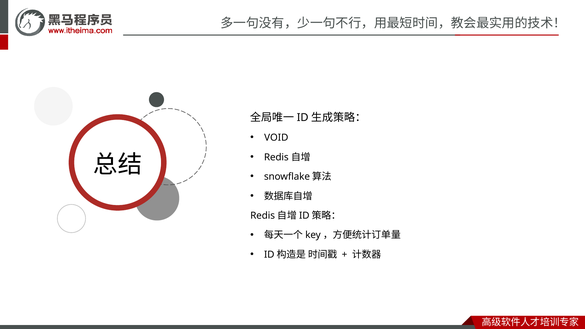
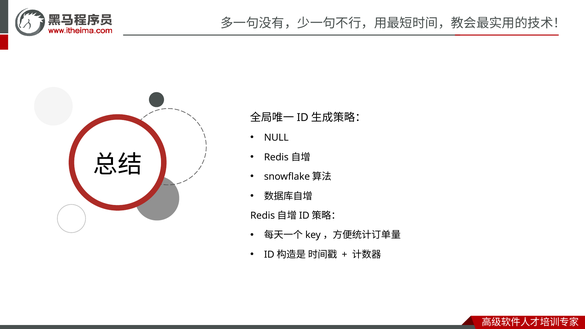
VOID: VOID -> NULL
